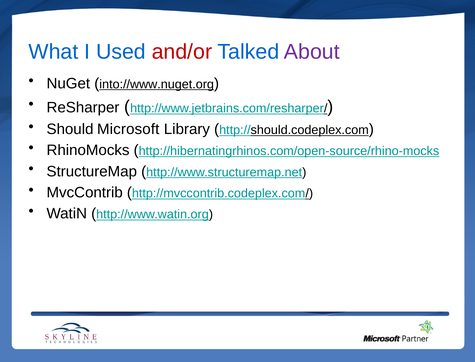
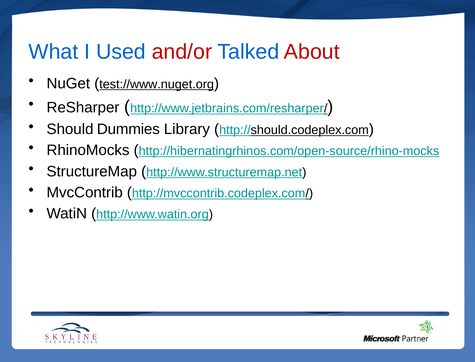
About colour: purple -> red
into://www.nuget.org: into://www.nuget.org -> test://www.nuget.org
Microsoft: Microsoft -> Dummies
